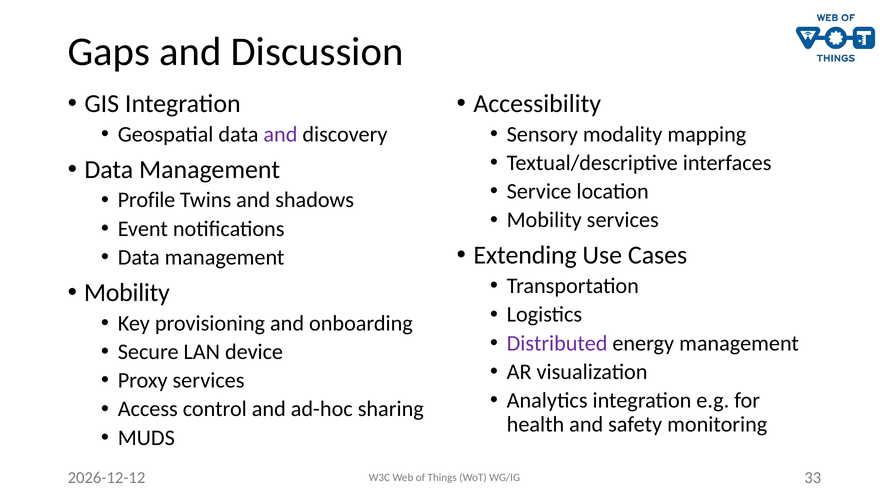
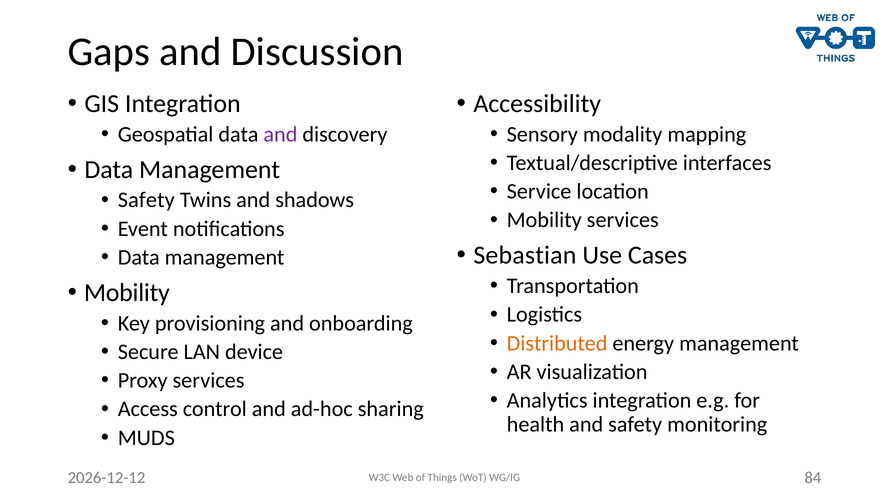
Profile at (146, 200): Profile -> Safety
Extending: Extending -> Sebastian
Distributed colour: purple -> orange
33: 33 -> 84
